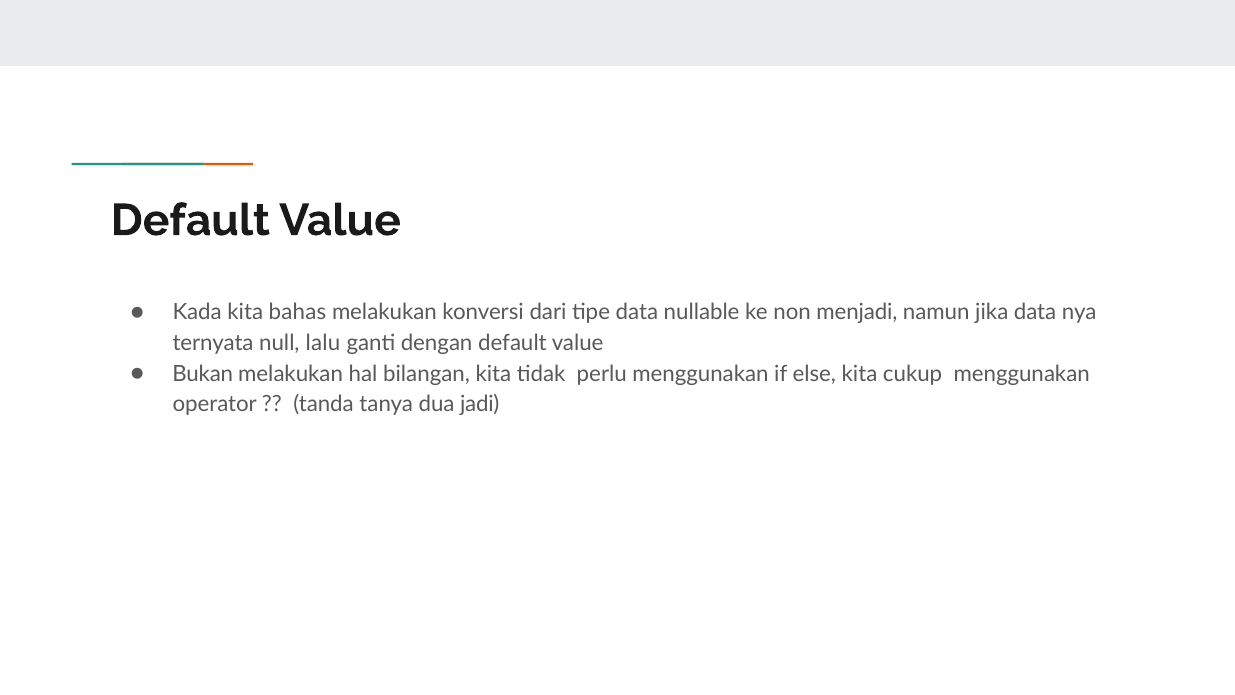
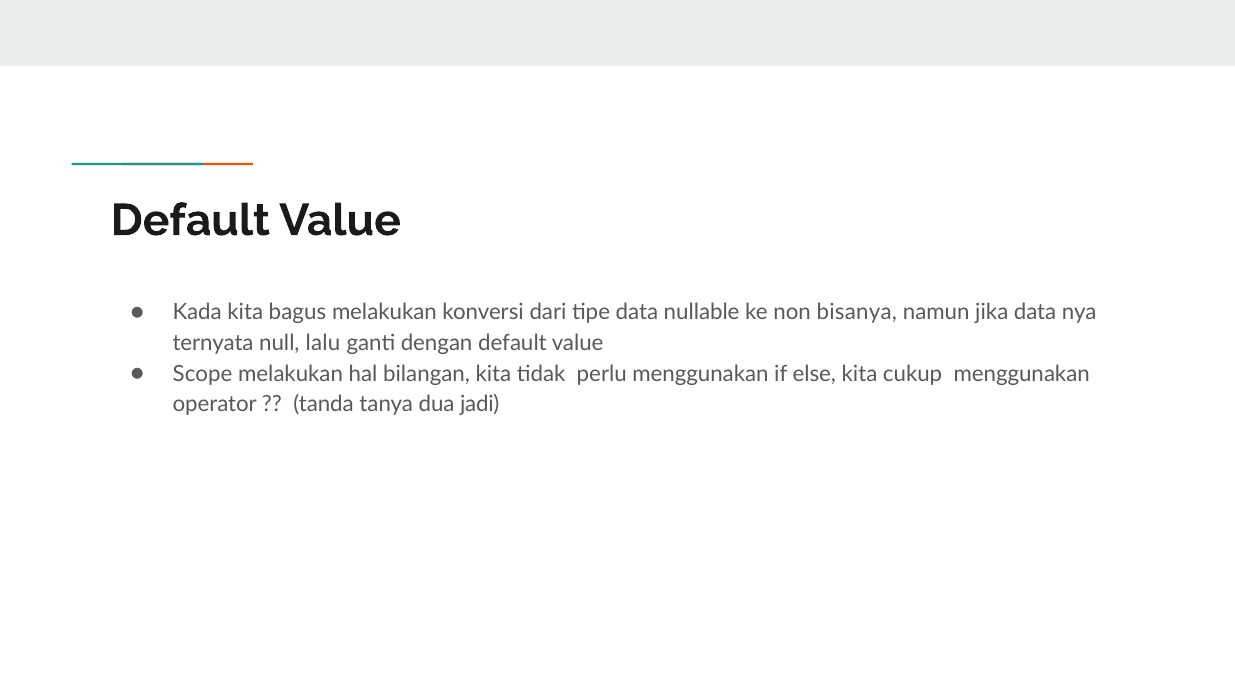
bahas: bahas -> bagus
menjadi: menjadi -> bisanya
Bukan: Bukan -> Scope
